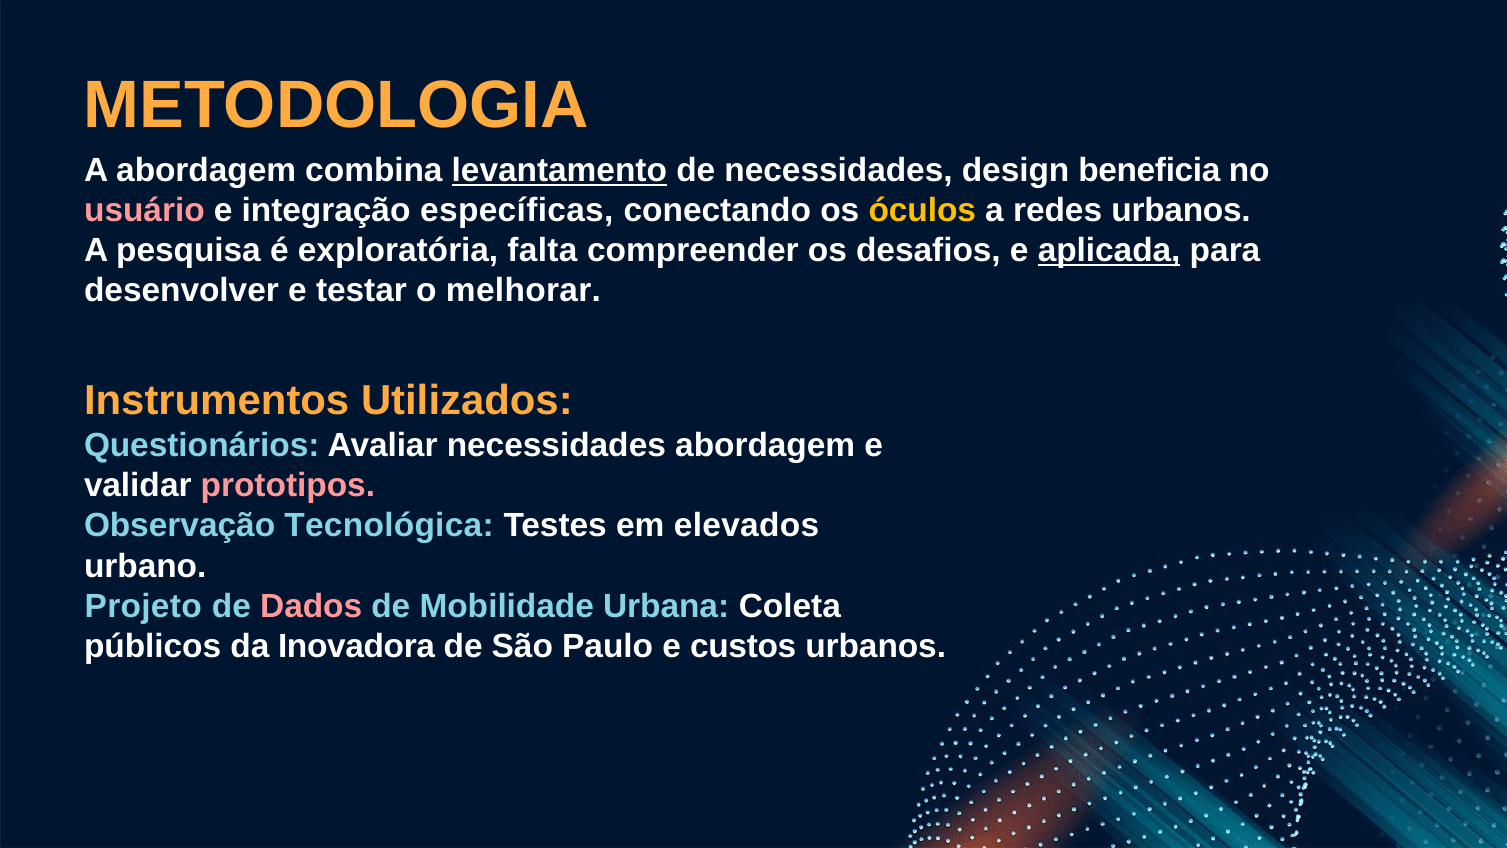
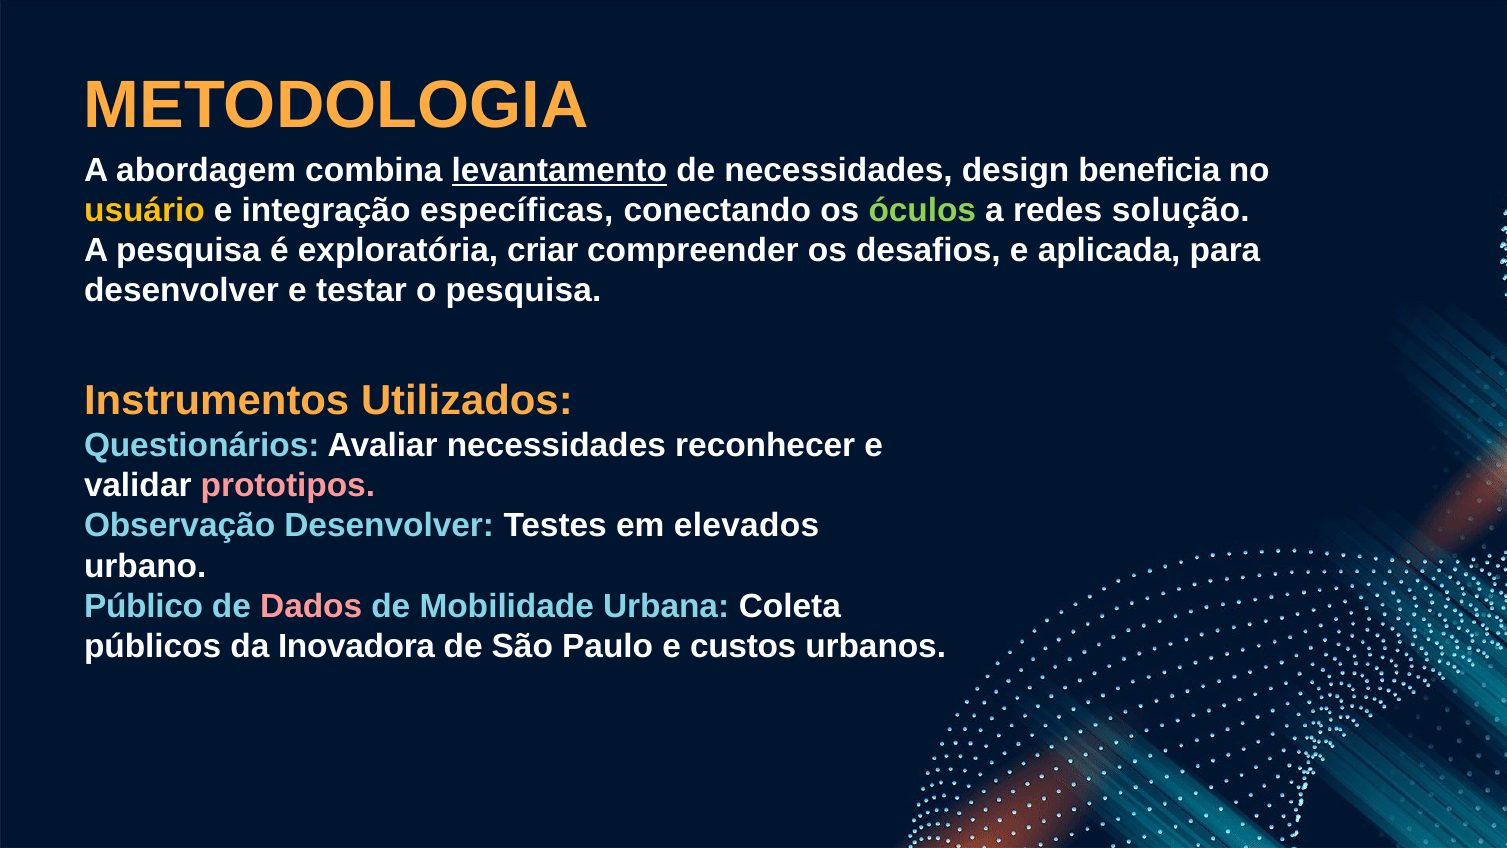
usuário colour: pink -> yellow
óculos colour: yellow -> light green
redes urbanos: urbanos -> solução
falta: falta -> criar
aplicada underline: present -> none
o melhorar: melhorar -> pesquisa
necessidades abordagem: abordagem -> reconhecer
Observação Tecnológica: Tecnológica -> Desenvolver
Projeto: Projeto -> Público
